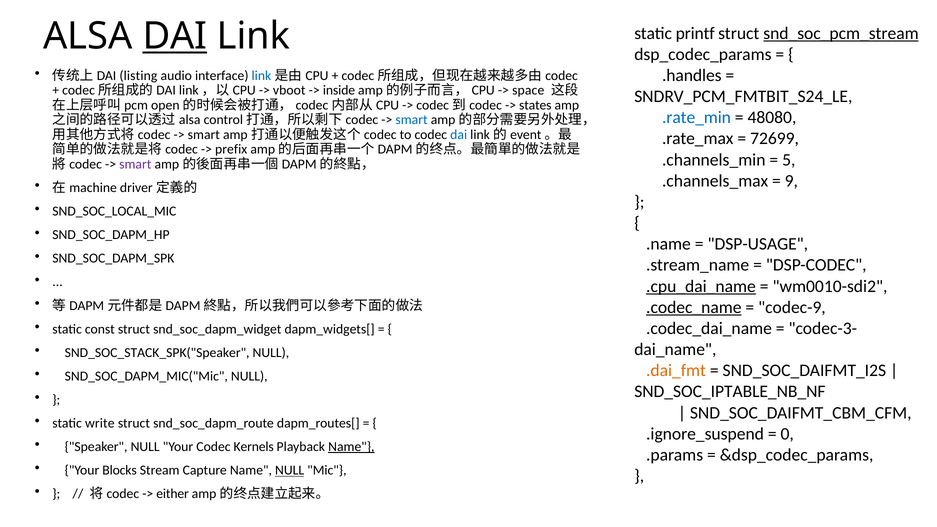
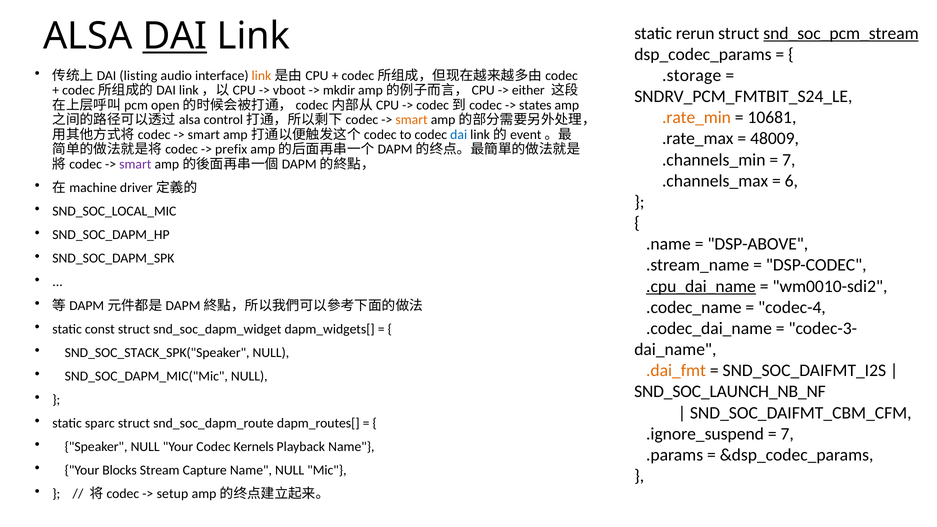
printf: printf -> rerun
link at (261, 76) colour: blue -> orange
.handles: .handles -> .storage
inside: inside -> mkdir
space: space -> either
.rate_min colour: blue -> orange
48080: 48080 -> 10681
smart at (412, 120) colour: blue -> orange
72699: 72699 -> 48009
5 at (789, 160): 5 -> 7
9: 9 -> 6
DSP-USAGE: DSP-USAGE -> DSP-ABOVE
.codec_name underline: present -> none
codec-9: codec-9 -> codec-4
SND_SOC_IPTABLE_NB_NF: SND_SOC_IPTABLE_NB_NF -> SND_SOC_LAUNCH_NB_NF
write: write -> sparc
0 at (787, 434): 0 -> 7
Name at (351, 447) underline: present -> none
NULL at (290, 470) underline: present -> none
either: either -> setup
